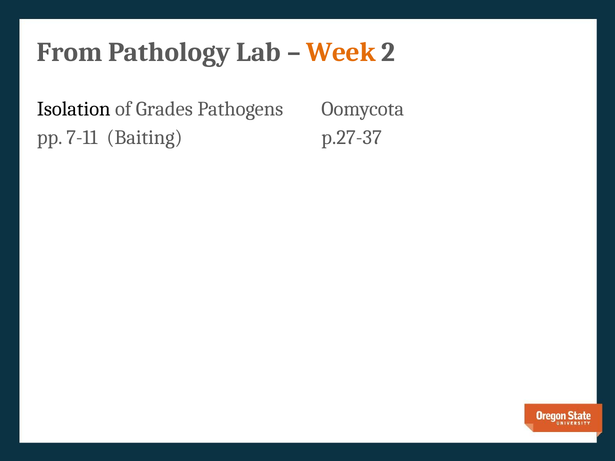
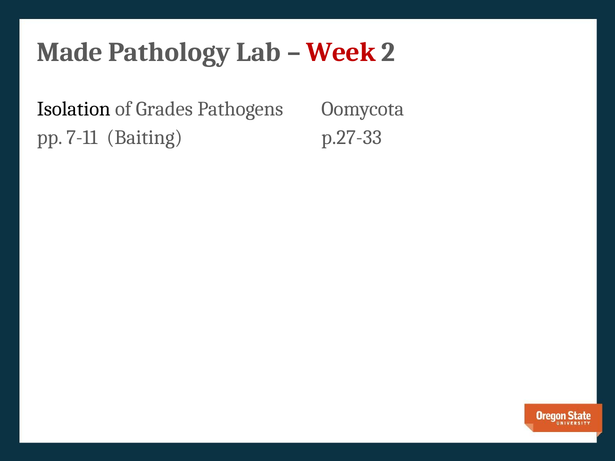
From: From -> Made
Week colour: orange -> red
p.27-37: p.27-37 -> p.27-33
